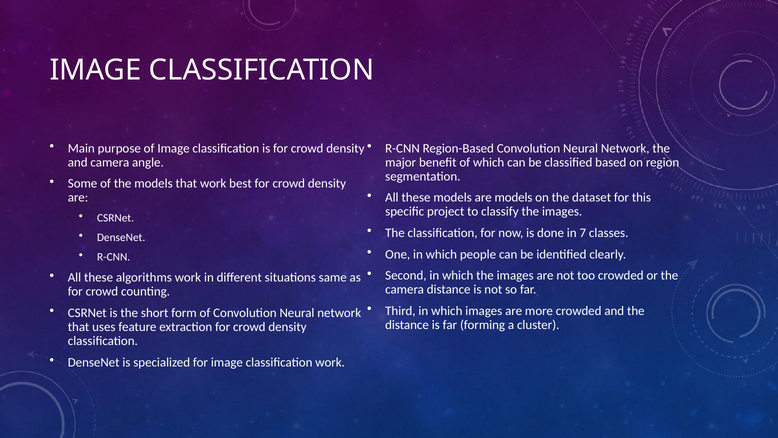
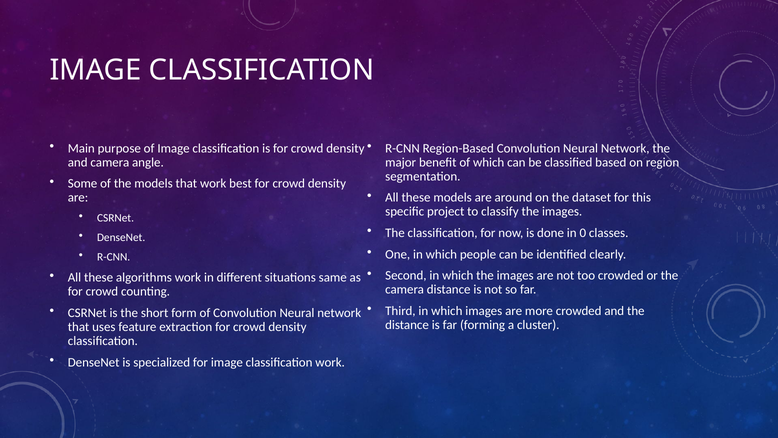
are models: models -> around
7: 7 -> 0
